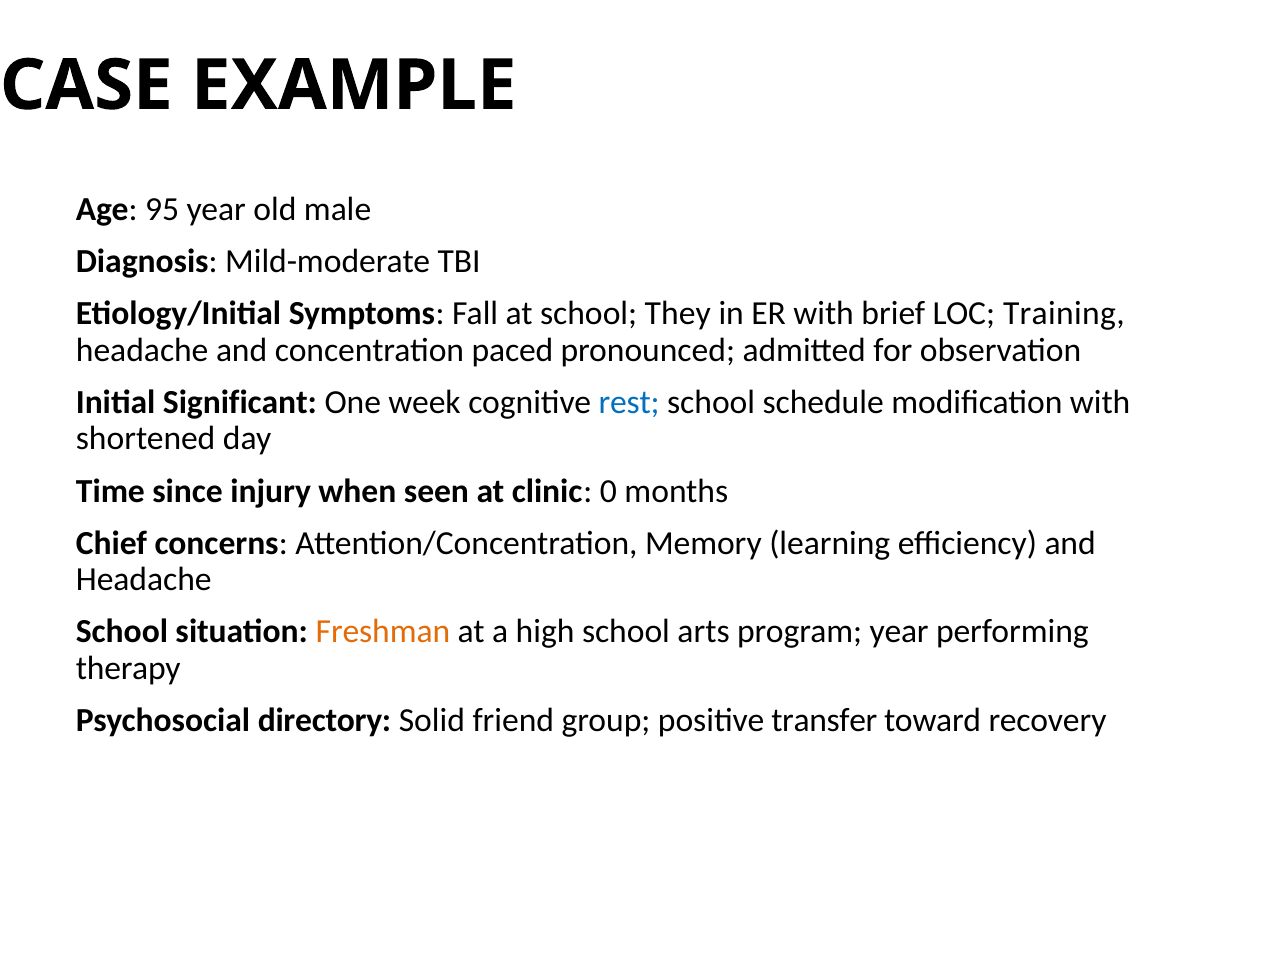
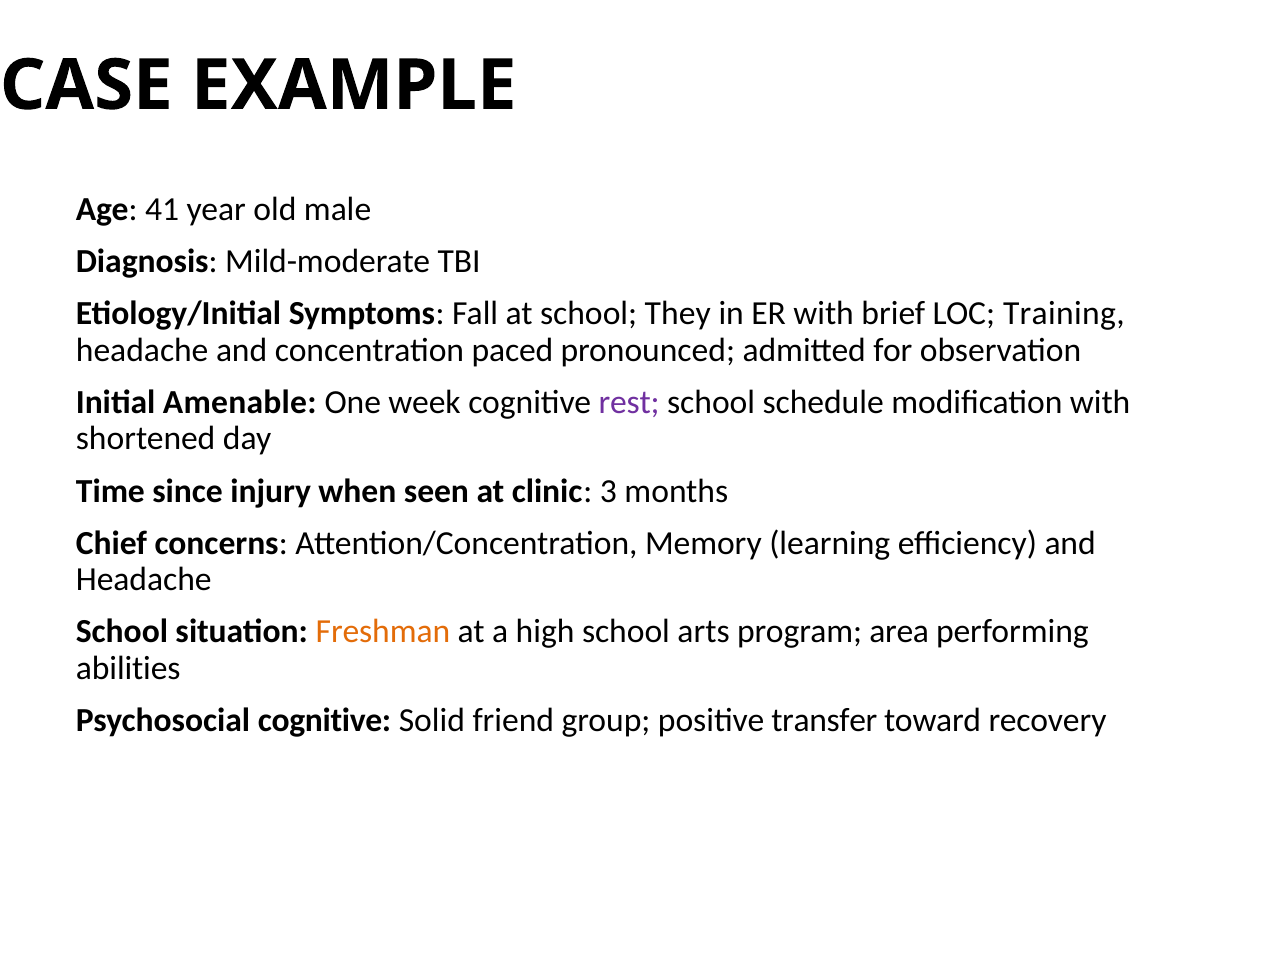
95: 95 -> 41
Significant: Significant -> Amenable
rest colour: blue -> purple
0: 0 -> 3
program year: year -> area
therapy: therapy -> abilities
Psychosocial directory: directory -> cognitive
